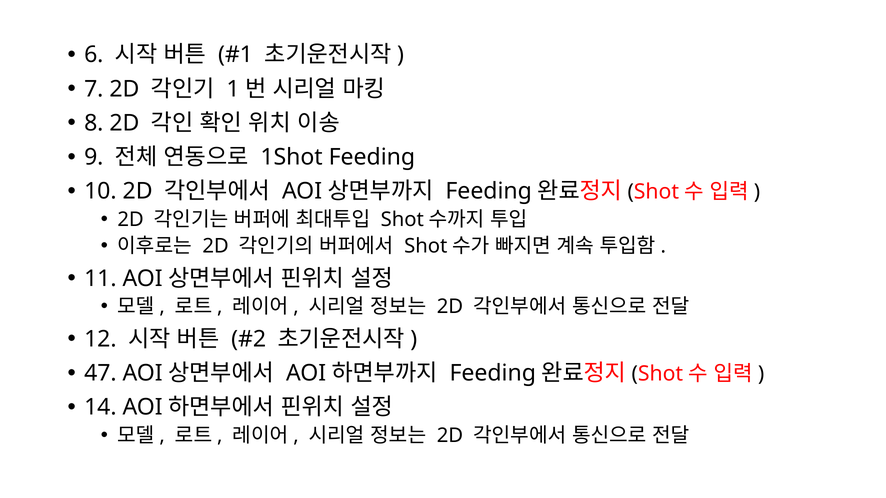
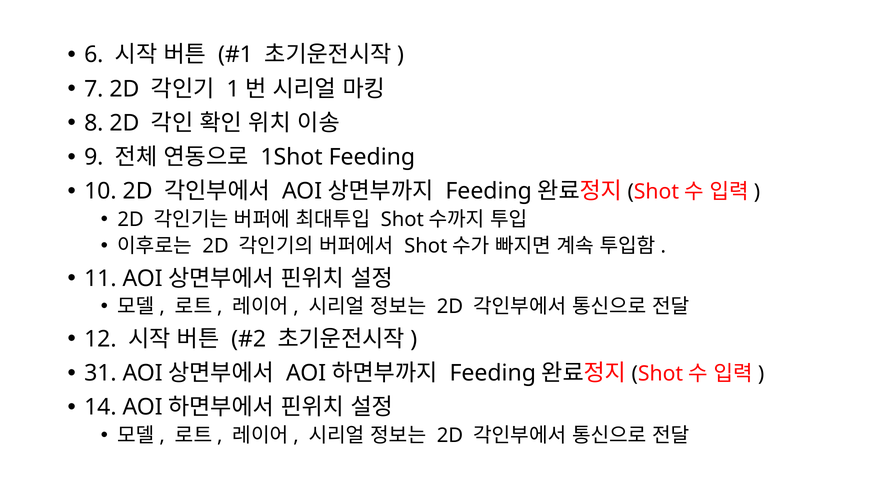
47: 47 -> 31
